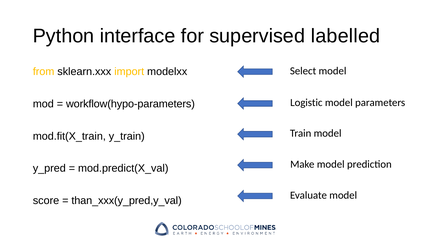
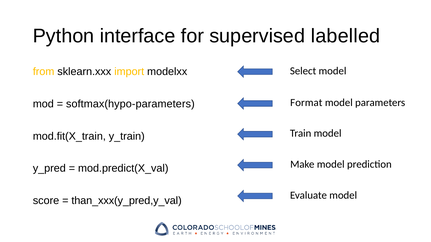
Logistic: Logistic -> Format
workflow(hypo-parameters: workflow(hypo-parameters -> softmax(hypo-parameters
